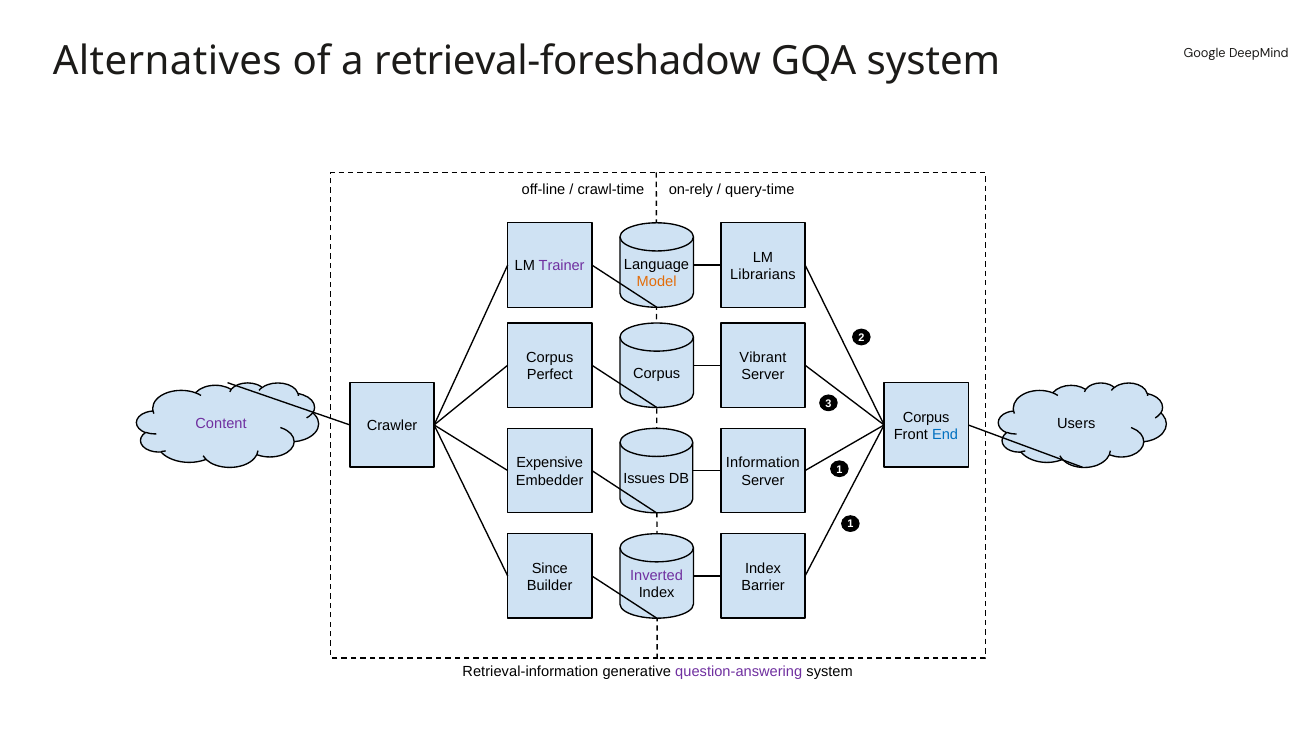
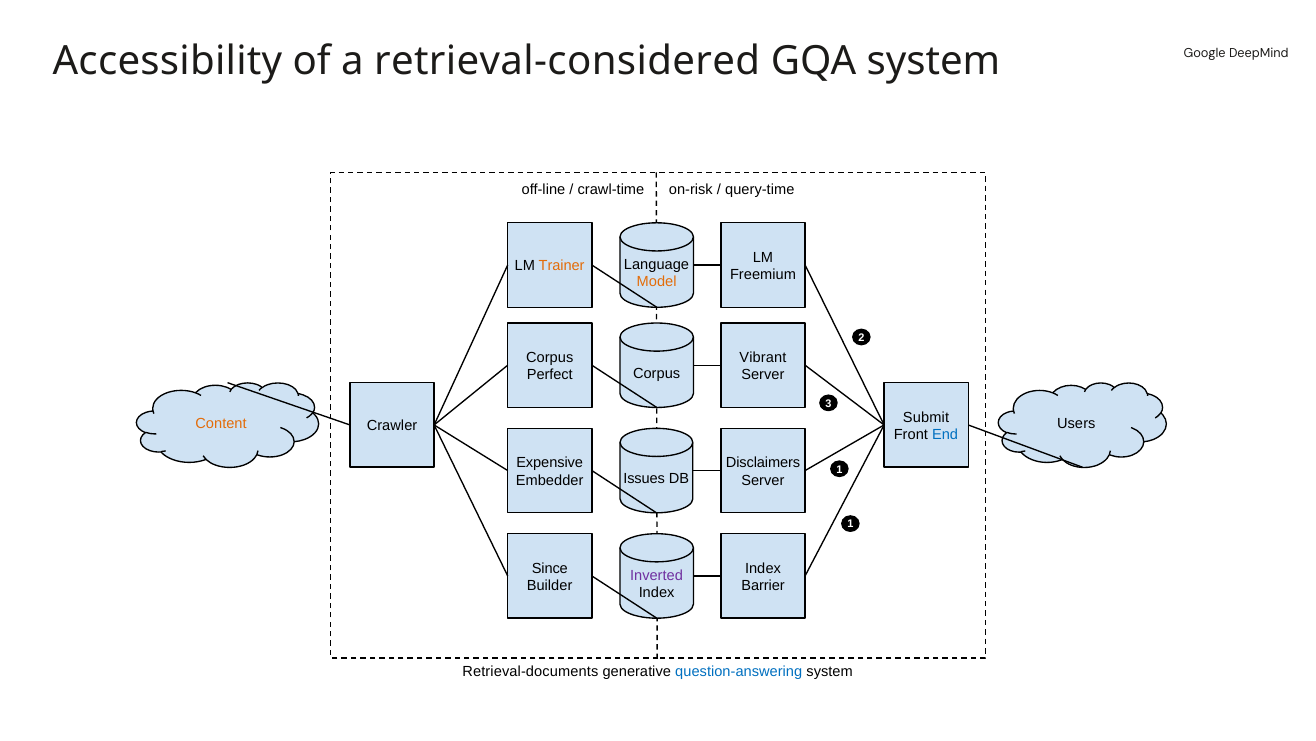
Alternatives: Alternatives -> Accessibility
retrieval-foreshadow: retrieval-foreshadow -> retrieval-considered
on-rely: on-rely -> on-risk
Trainer colour: purple -> orange
Librarians: Librarians -> Freemium
Corpus at (926, 417): Corpus -> Submit
Content colour: purple -> orange
Information: Information -> Disclaimers
Retrieval-information: Retrieval-information -> Retrieval-documents
question-answering colour: purple -> blue
